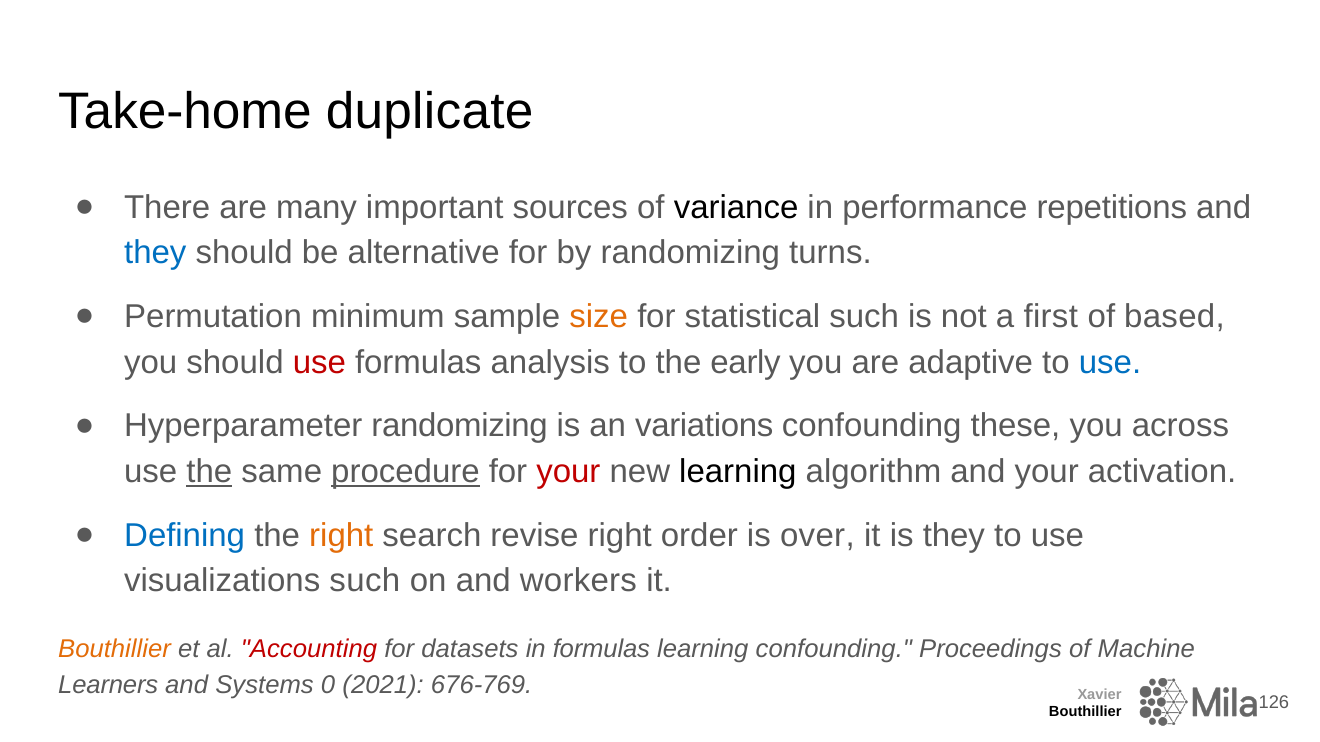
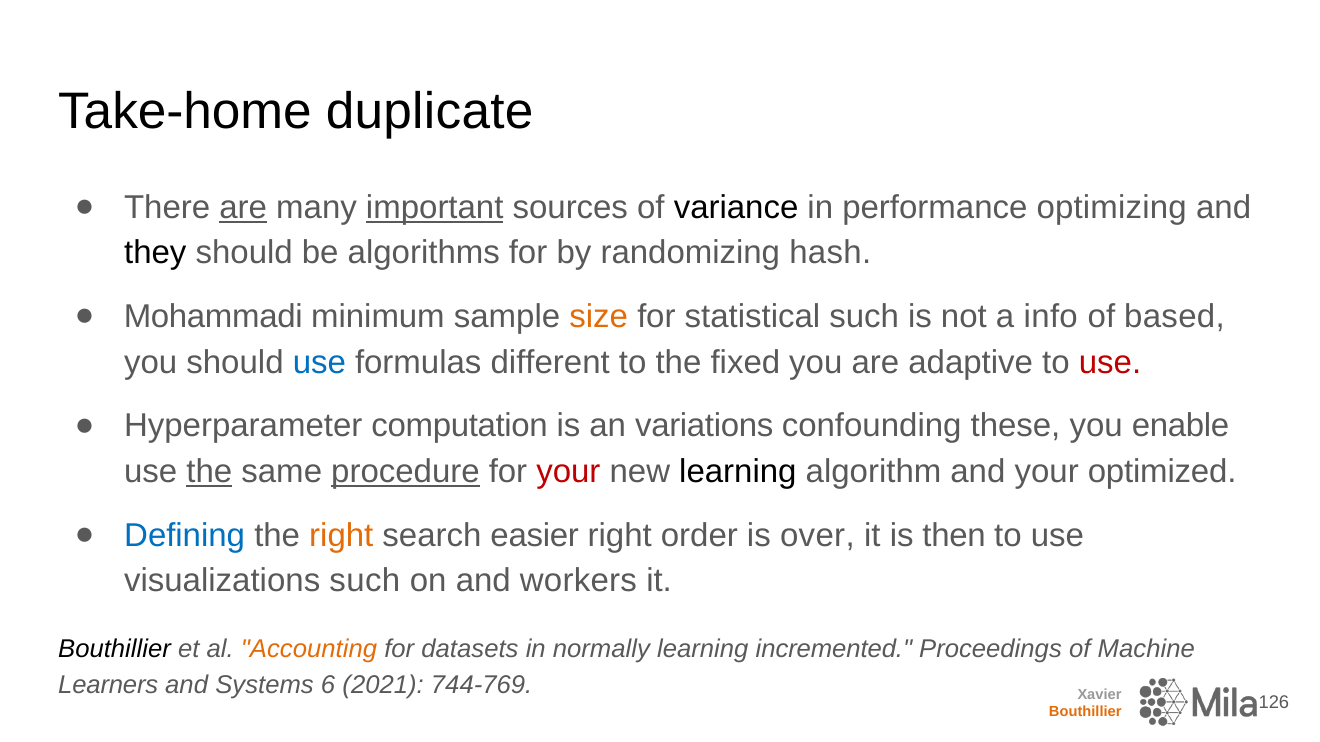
are at (243, 208) underline: none -> present
important underline: none -> present
repetitions: repetitions -> optimizing
they at (155, 253) colour: blue -> black
alternative: alternative -> algorithms
turns: turns -> hash
Permutation: Permutation -> Mohammadi
first: first -> info
use at (319, 363) colour: red -> blue
analysis: analysis -> different
early: early -> fixed
use at (1110, 363) colour: blue -> red
Hyperparameter randomizing: randomizing -> computation
across: across -> enable
activation: activation -> optimized
revise: revise -> easier
is they: they -> then
Bouthillier at (115, 650) colour: orange -> black
Accounting colour: red -> orange
in formulas: formulas -> normally
learning confounding: confounding -> incremented
0: 0 -> 6
676-769: 676-769 -> 744-769
Bouthillier at (1085, 713) colour: black -> orange
